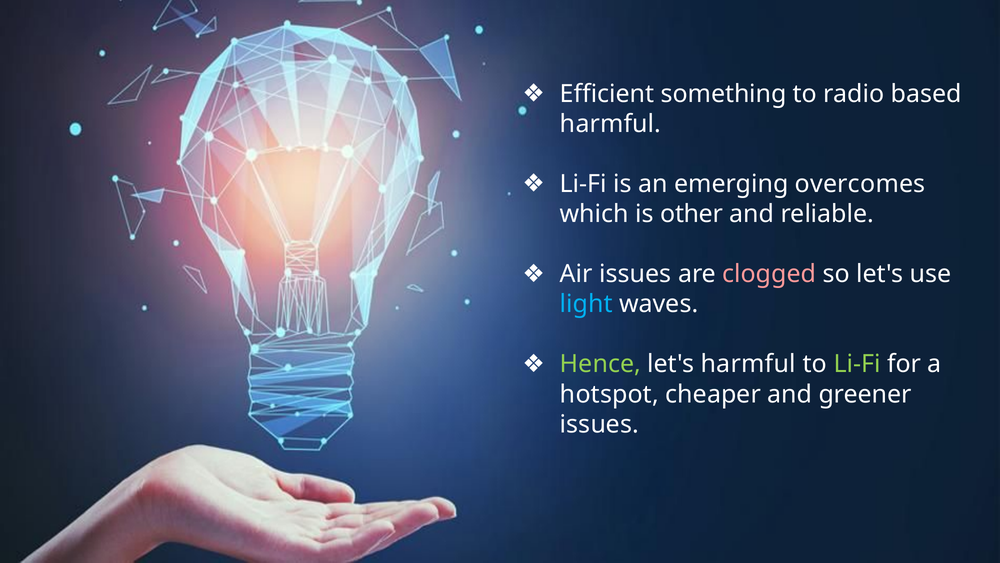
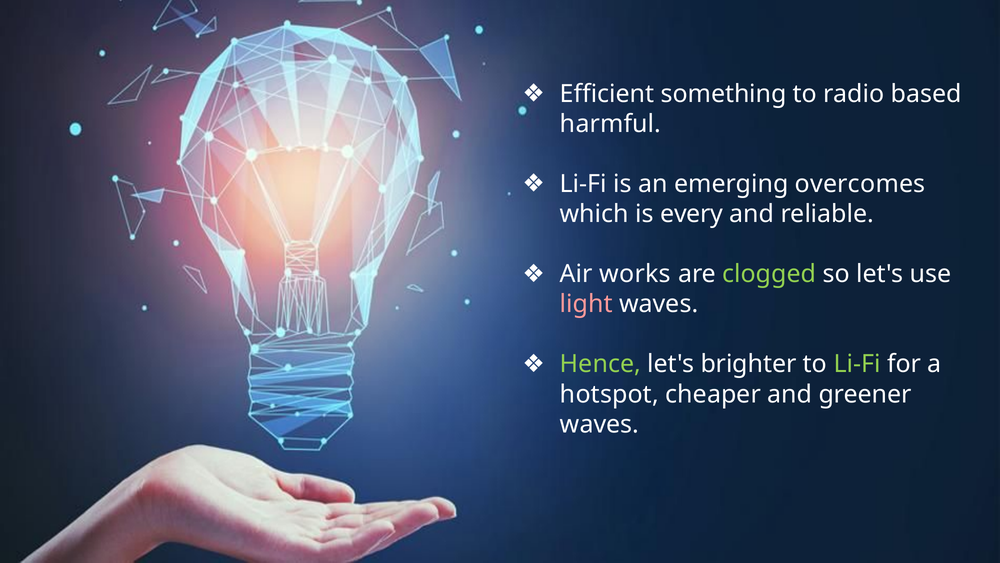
other: other -> every
Air issues: issues -> works
clogged colour: pink -> light green
light colour: light blue -> pink
let's harmful: harmful -> brighter
issues at (599, 424): issues -> waves
